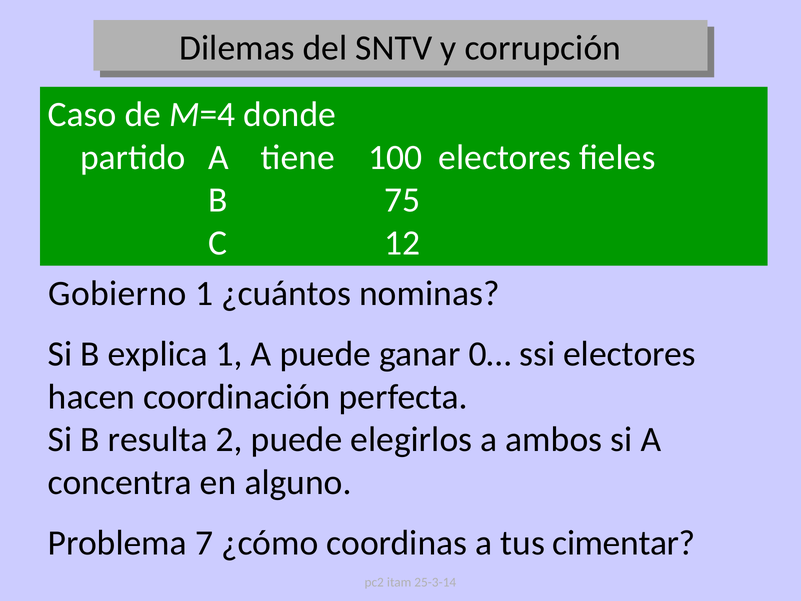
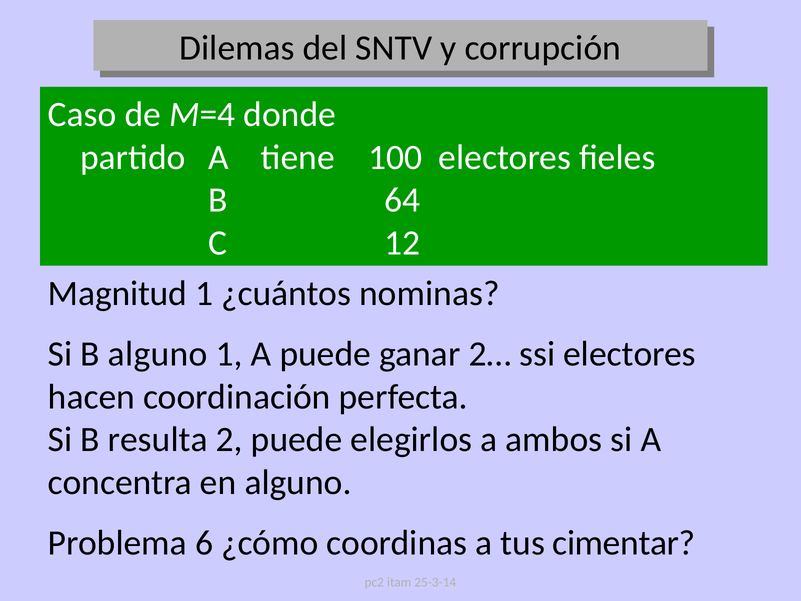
75: 75 -> 64
Gobierno: Gobierno -> Magnitud
B explica: explica -> alguno
0…: 0… -> 2…
7: 7 -> 6
